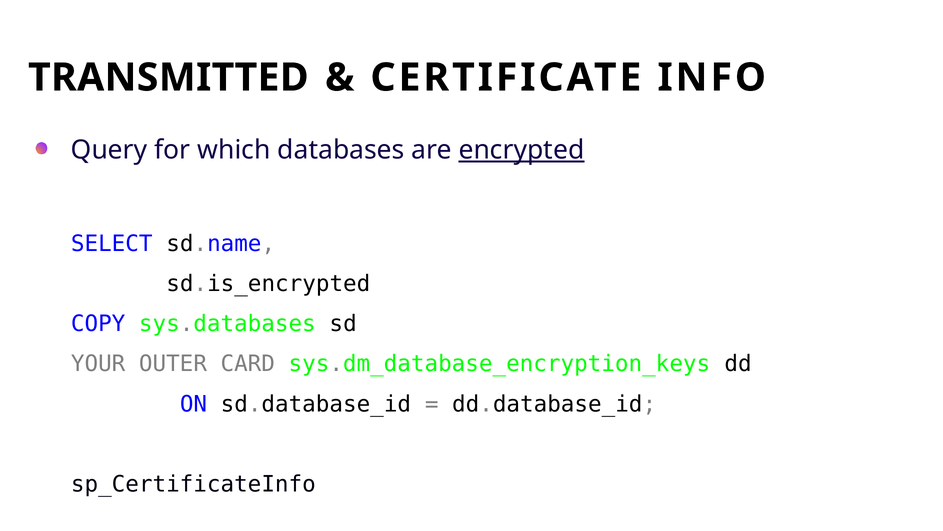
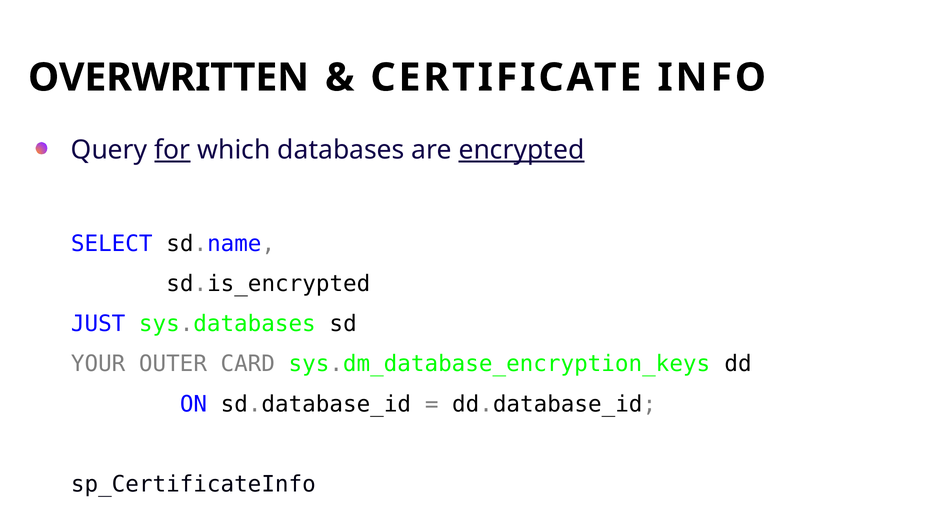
TRANSMITTED: TRANSMITTED -> OVERWRITTEN
for underline: none -> present
COPY: COPY -> JUST
